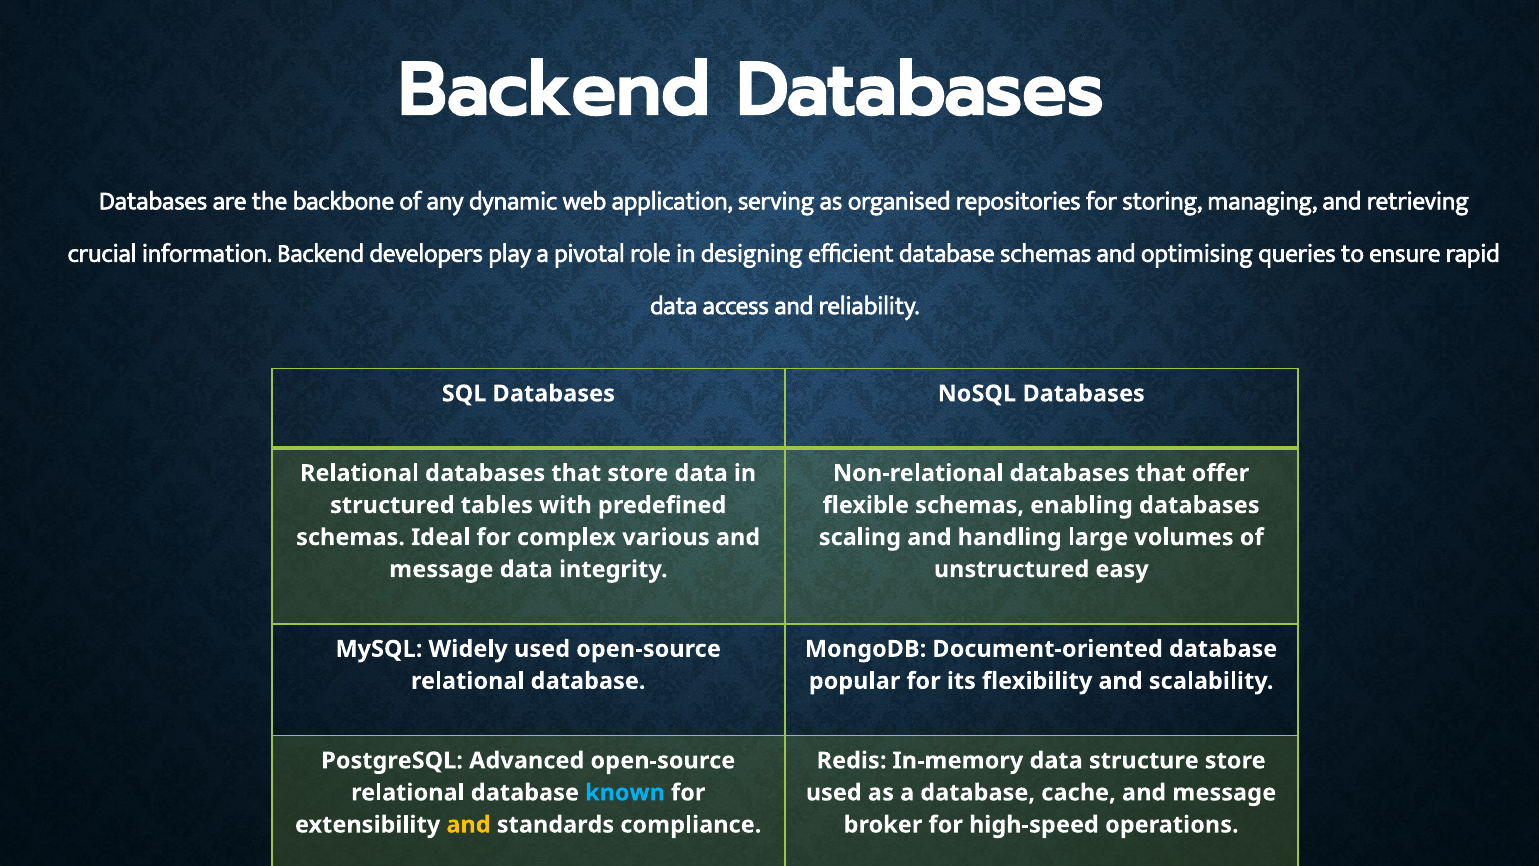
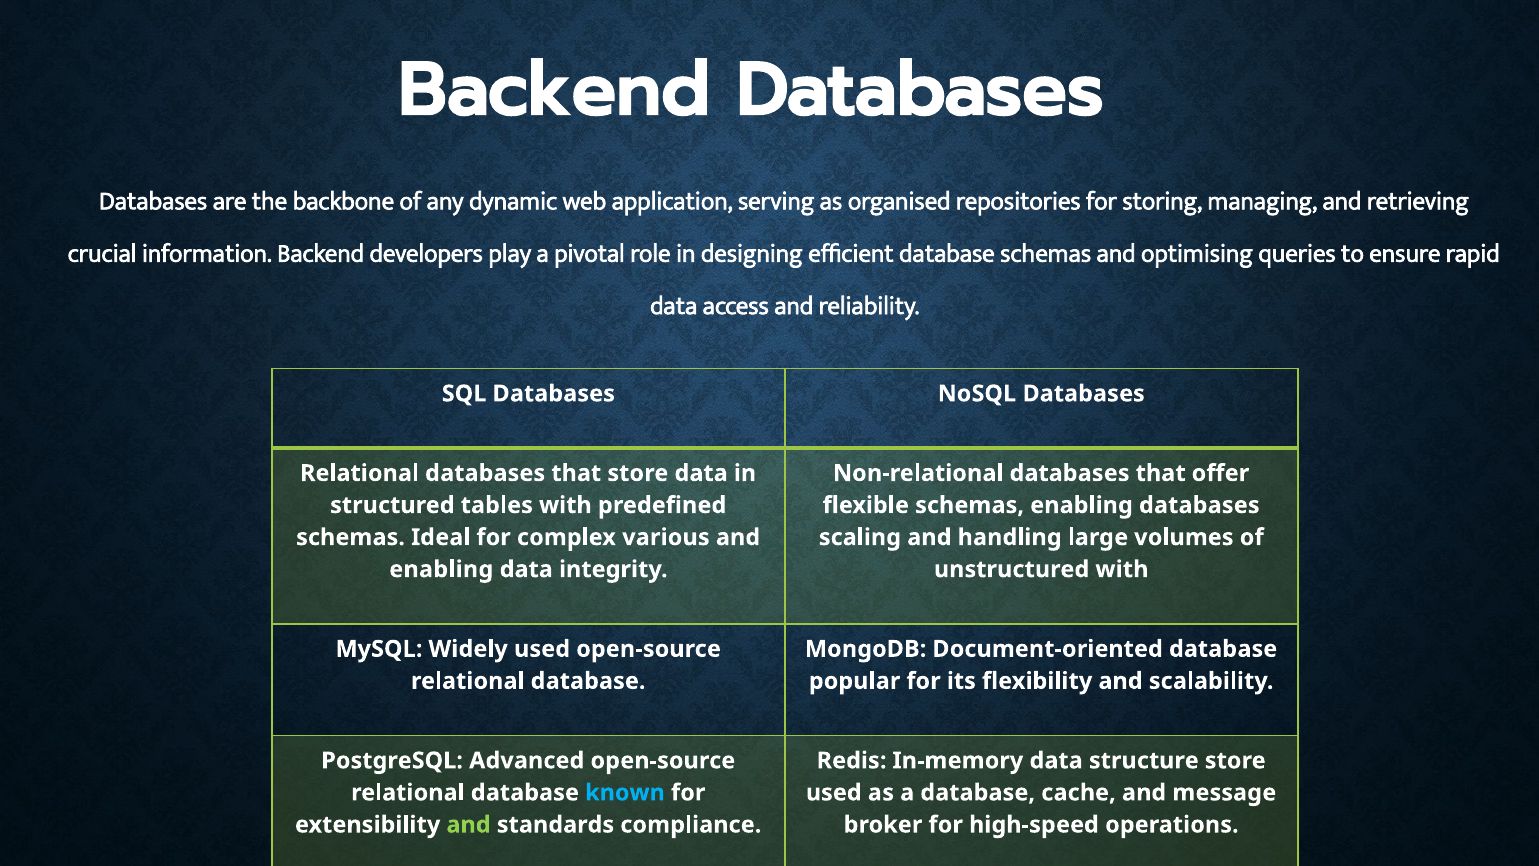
message at (441, 569): message -> enabling
unstructured easy: easy -> with
and at (469, 825) colour: yellow -> light green
